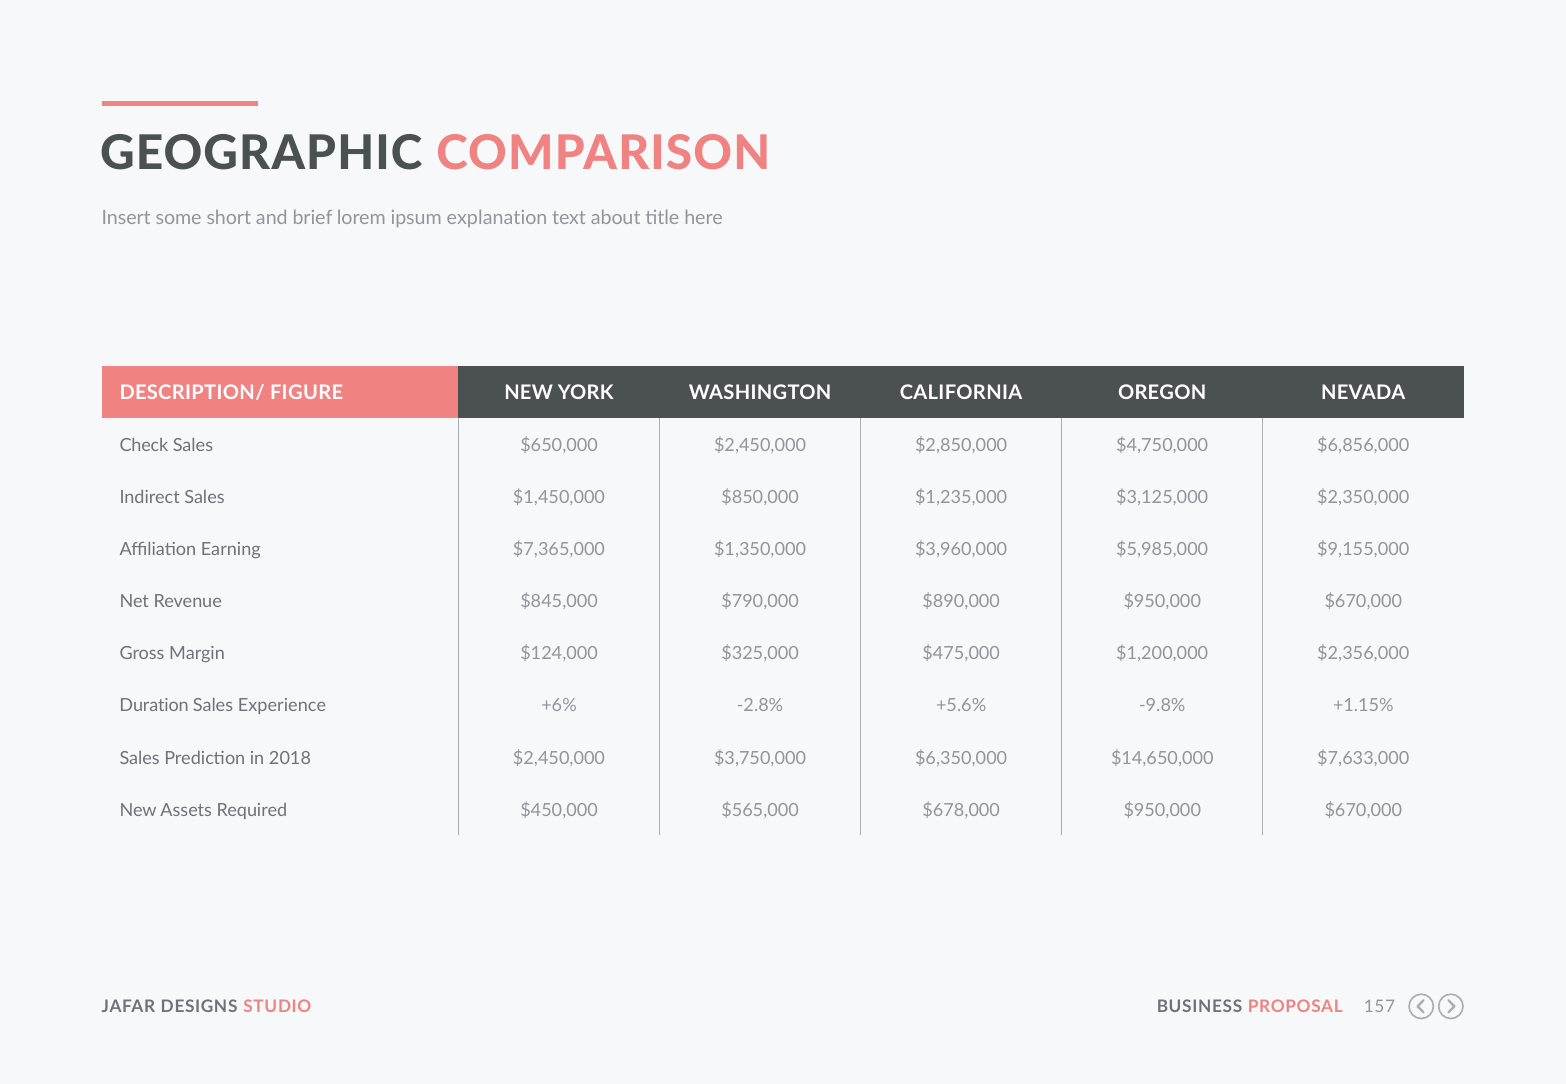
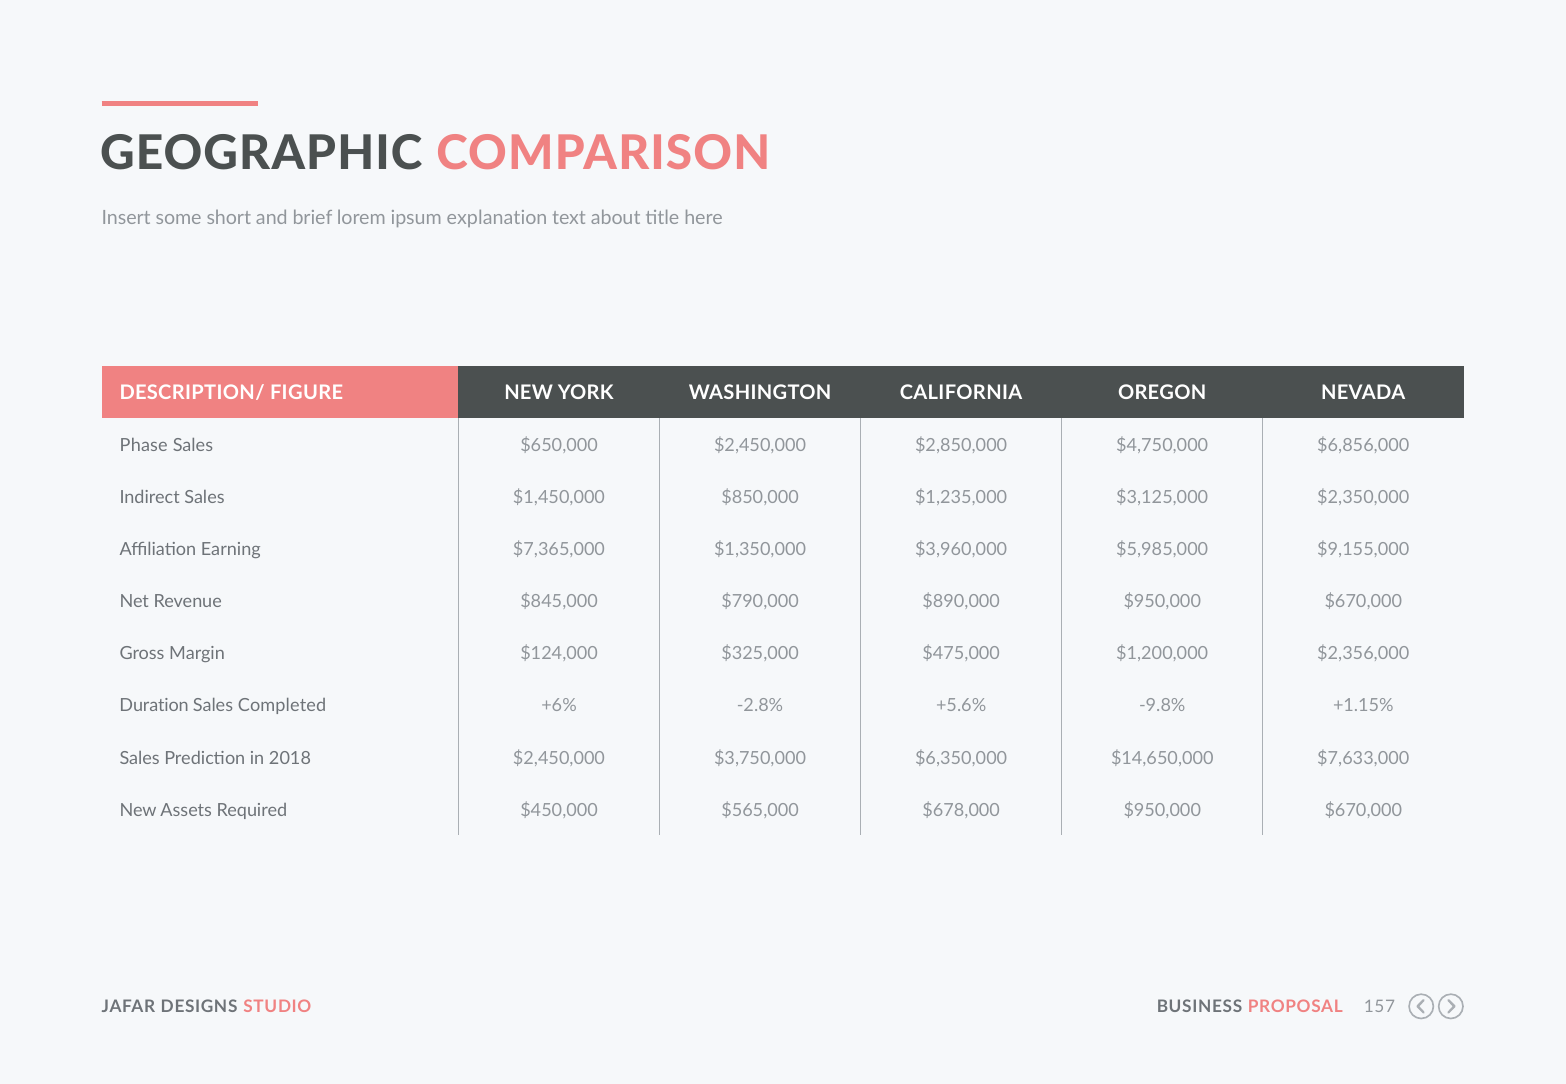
Check: Check -> Phase
Experience: Experience -> Completed
